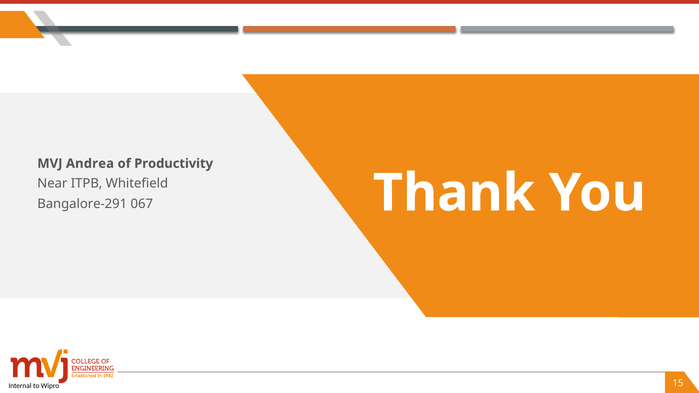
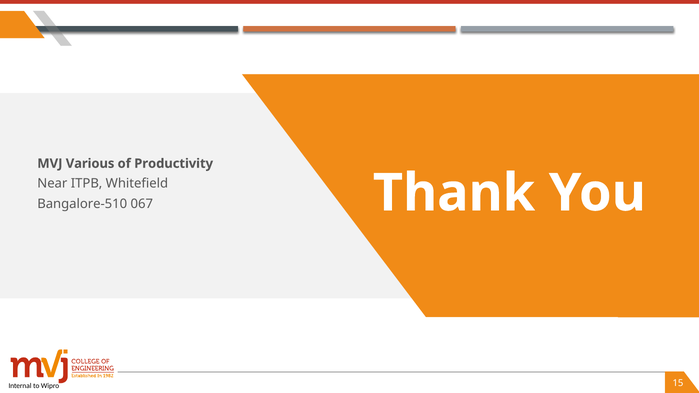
Andrea: Andrea -> Various
Bangalore-291: Bangalore-291 -> Bangalore-510
